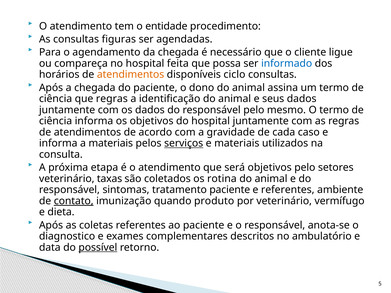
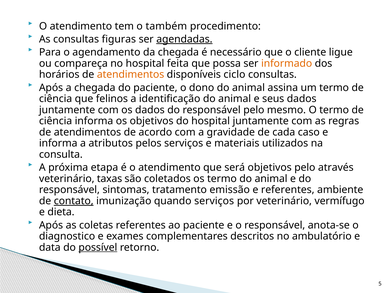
entidade: entidade -> também
agendadas underline: none -> present
informado colour: blue -> orange
que regras: regras -> felinos
a materiais: materiais -> atributos
serviços at (184, 143) underline: present -> none
setores: setores -> através
os rotina: rotina -> termo
tratamento paciente: paciente -> emissão
quando produto: produto -> serviços
